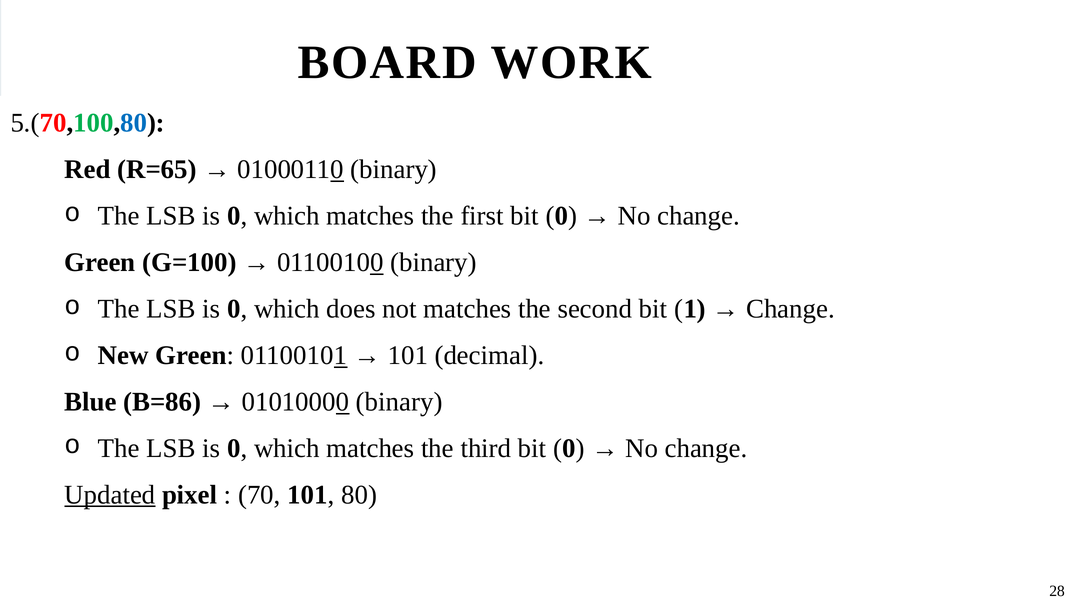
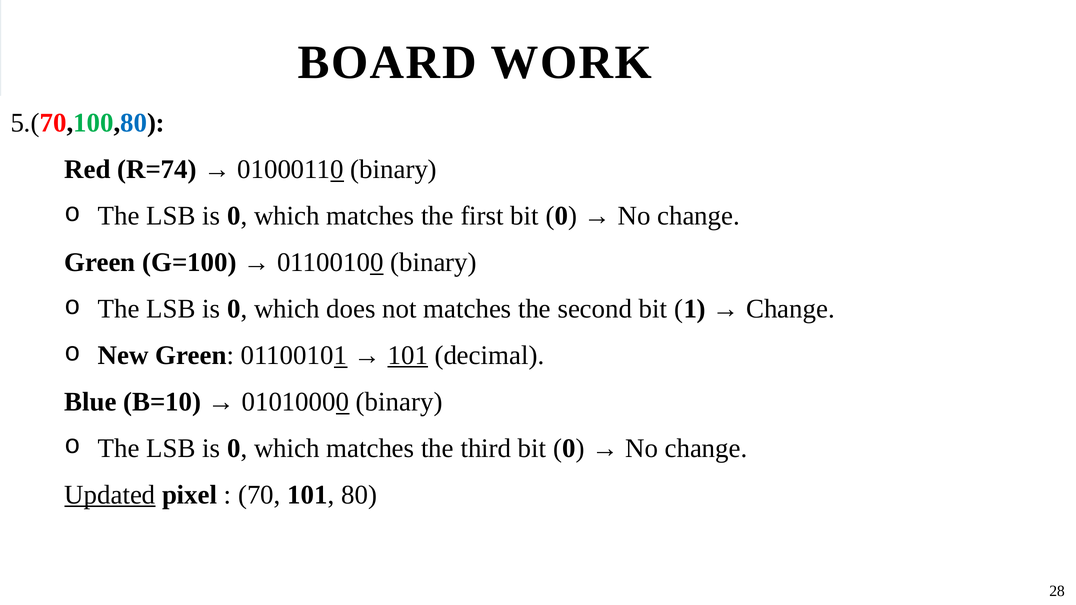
R=65: R=65 -> R=74
101 at (408, 355) underline: none -> present
B=86: B=86 -> B=10
